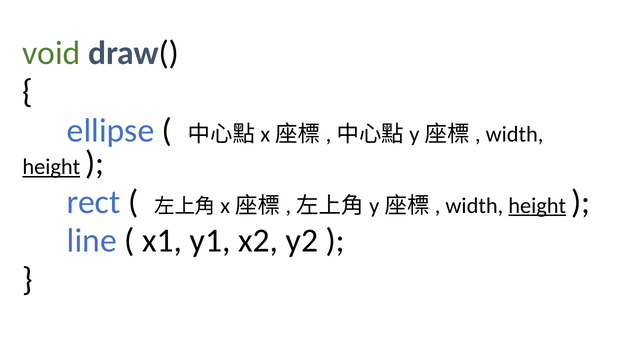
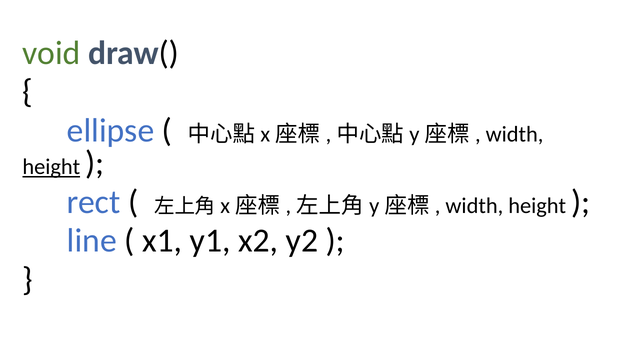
height at (537, 205) underline: present -> none
